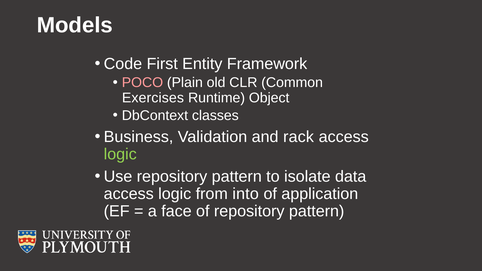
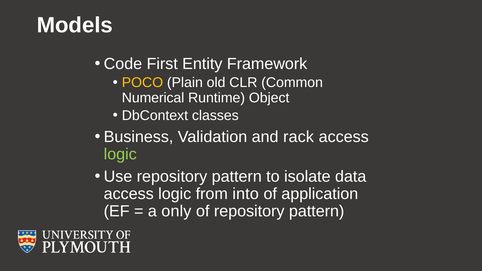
POCO colour: pink -> yellow
Exercises: Exercises -> Numerical
face: face -> only
